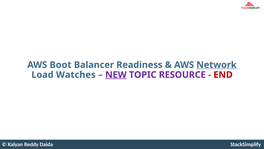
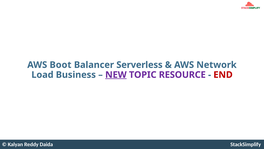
Readiness: Readiness -> Serverless
Network underline: present -> none
Watches: Watches -> Business
